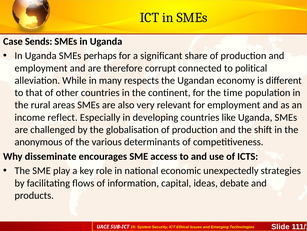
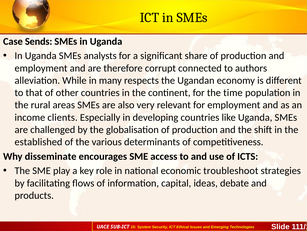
perhaps: perhaps -> analysts
political: political -> authors
reflect: reflect -> clients
anonymous: anonymous -> established
unexpectedly: unexpectedly -> troubleshoot
